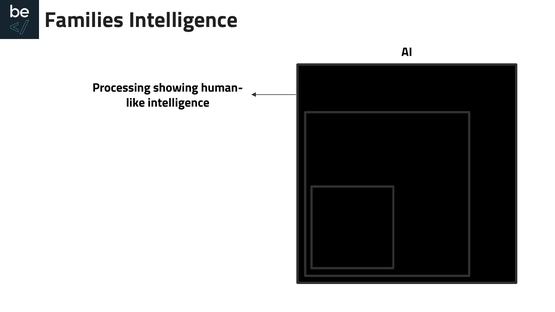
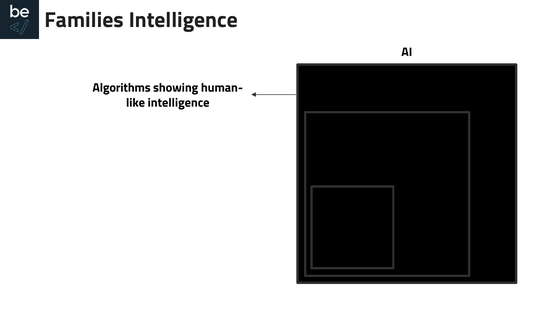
Processing: Processing -> Algorithms
